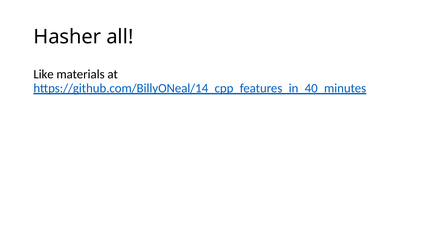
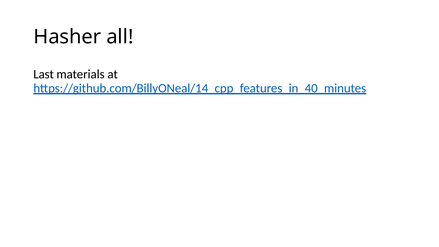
Like: Like -> Last
